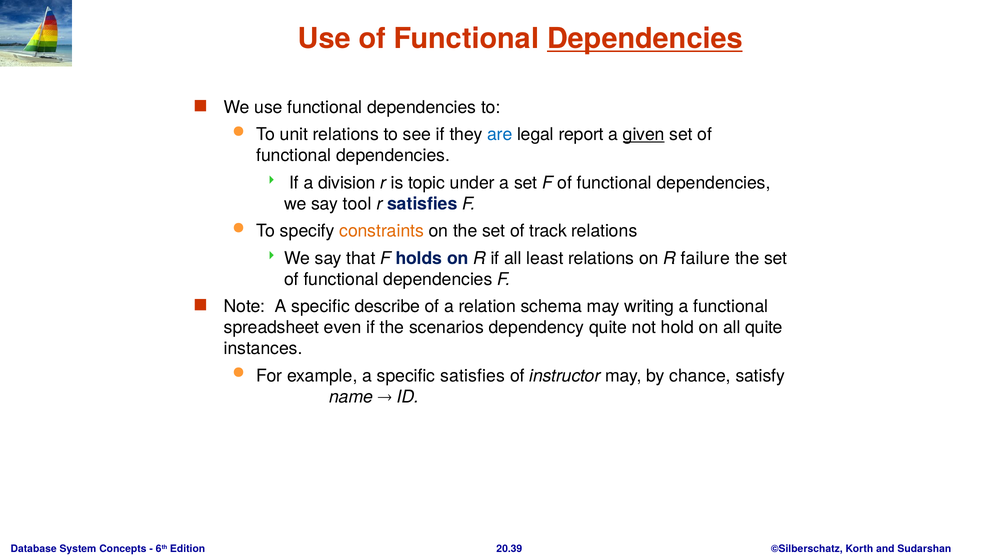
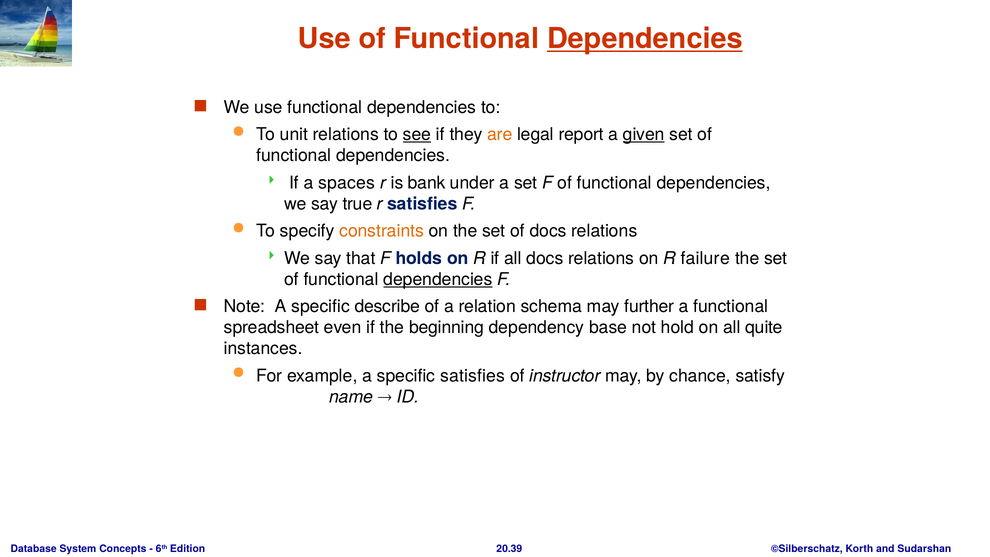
see underline: none -> present
are colour: blue -> orange
division: division -> spaces
topic: topic -> bank
tool: tool -> true
of track: track -> docs
all least: least -> docs
dependencies at (438, 279) underline: none -> present
writing: writing -> further
scenarios: scenarios -> beginning
dependency quite: quite -> base
